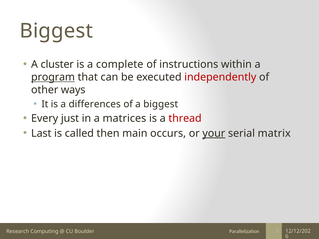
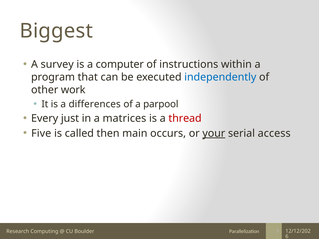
cluster: cluster -> survey
complete: complete -> computer
program underline: present -> none
independently colour: red -> blue
ways: ways -> work
a biggest: biggest -> parpool
Last: Last -> Five
matrix: matrix -> access
